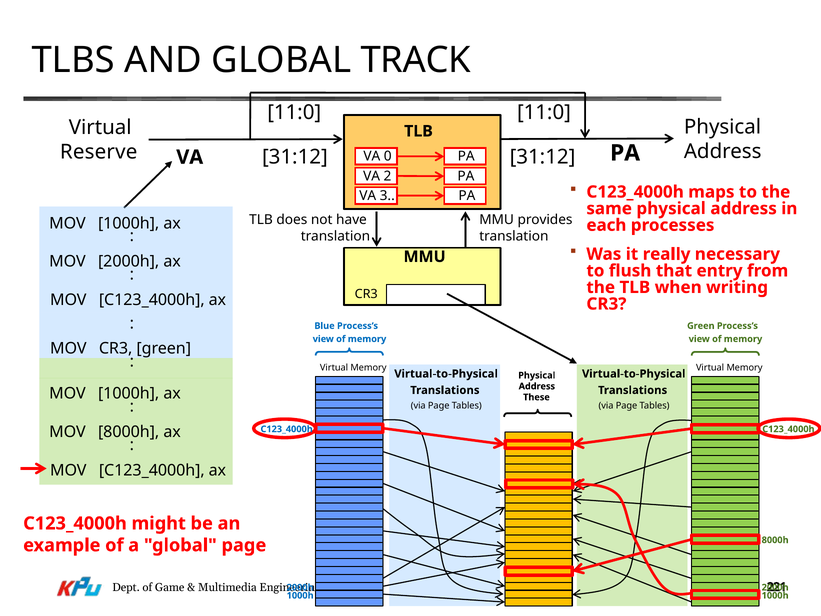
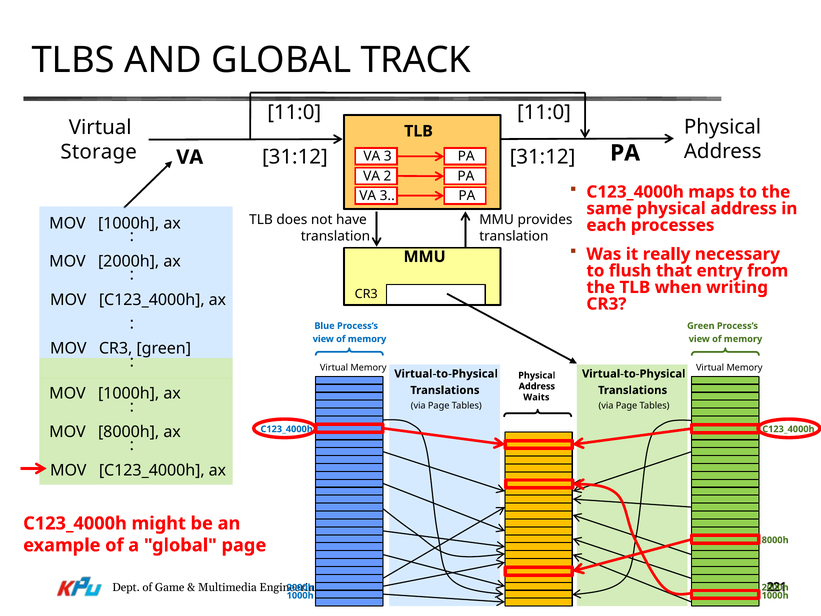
Reserve: Reserve -> Storage
0 at (388, 156): 0 -> 3
These: These -> Waits
